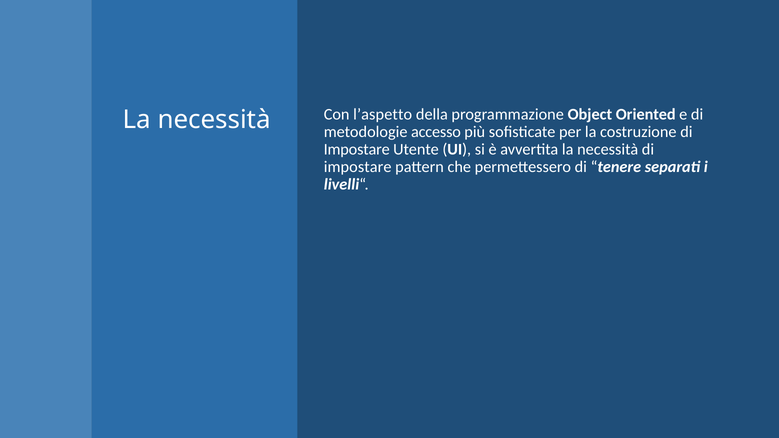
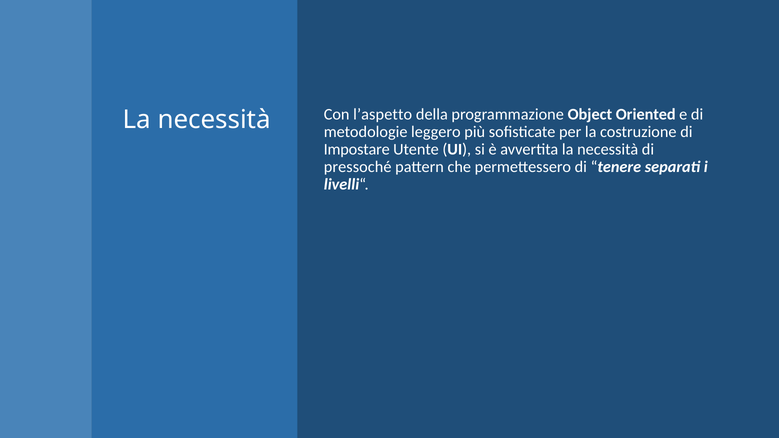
accesso: accesso -> leggero
impostare at (358, 167): impostare -> pressoché
